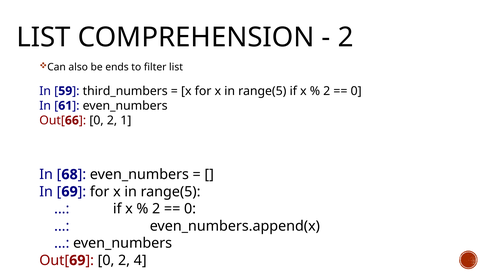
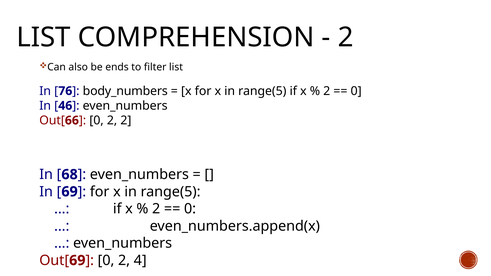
59: 59 -> 76
third_numbers: third_numbers -> body_numbers
61: 61 -> 46
2 1: 1 -> 2
